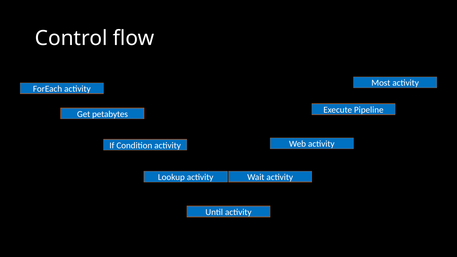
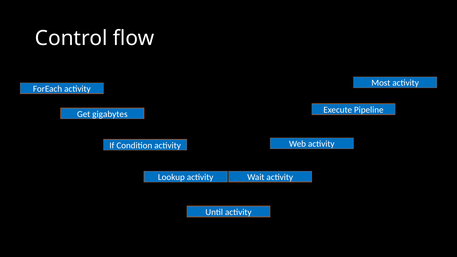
petabytes: petabytes -> gigabytes
